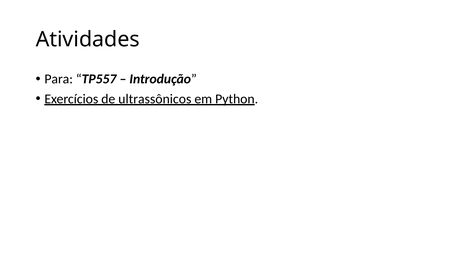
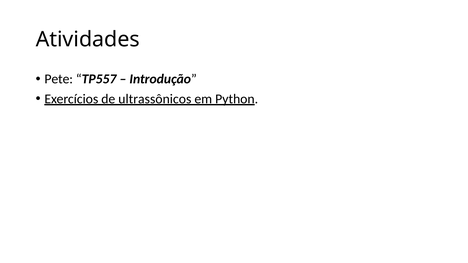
Para: Para -> Pete
